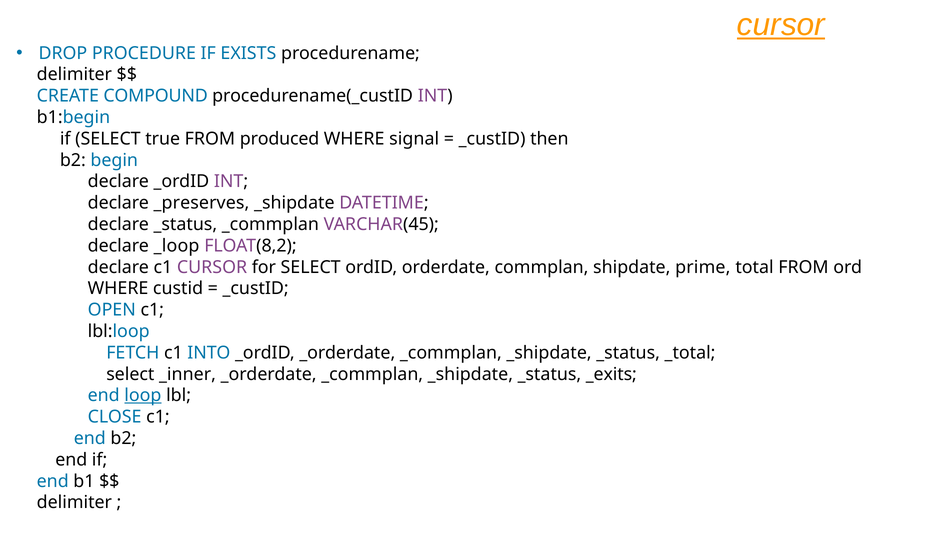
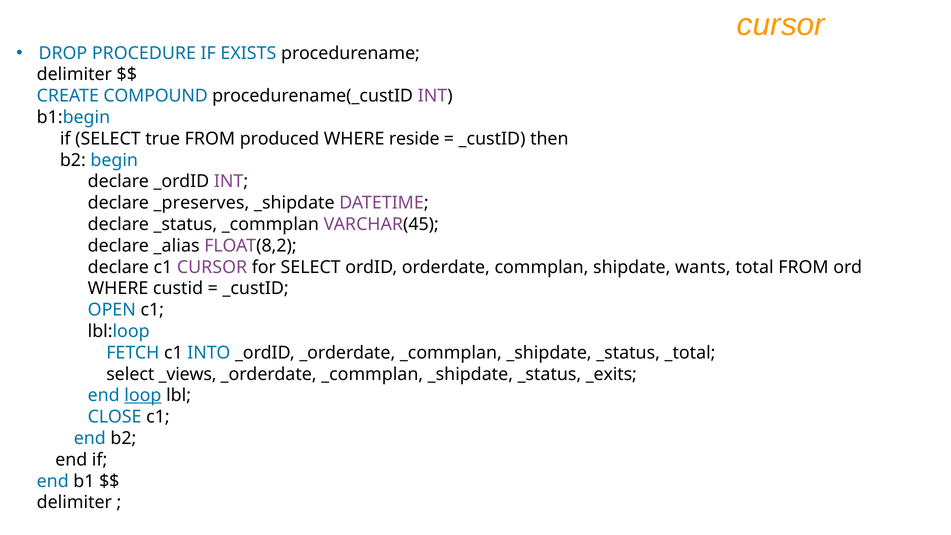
cursor at (781, 25) underline: present -> none
signal: signal -> reside
_loop: _loop -> _alias
prime: prime -> wants
_inner: _inner -> _views
